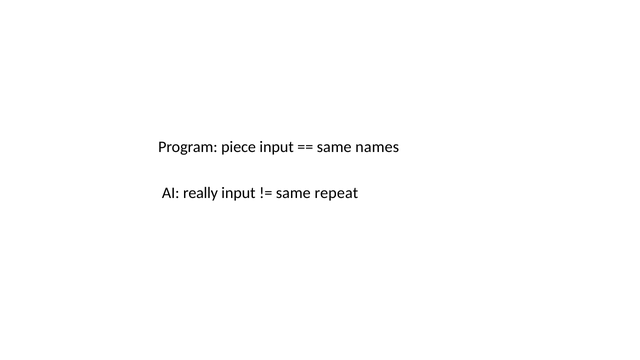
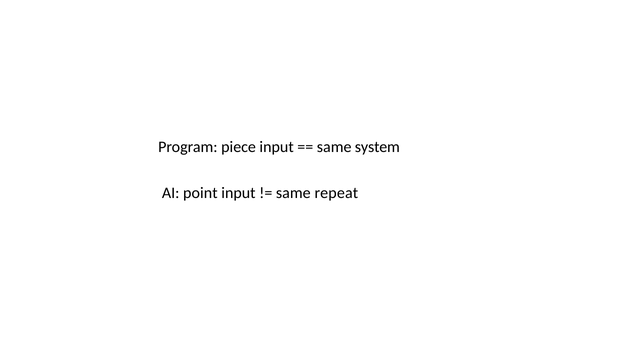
names: names -> system
really: really -> point
